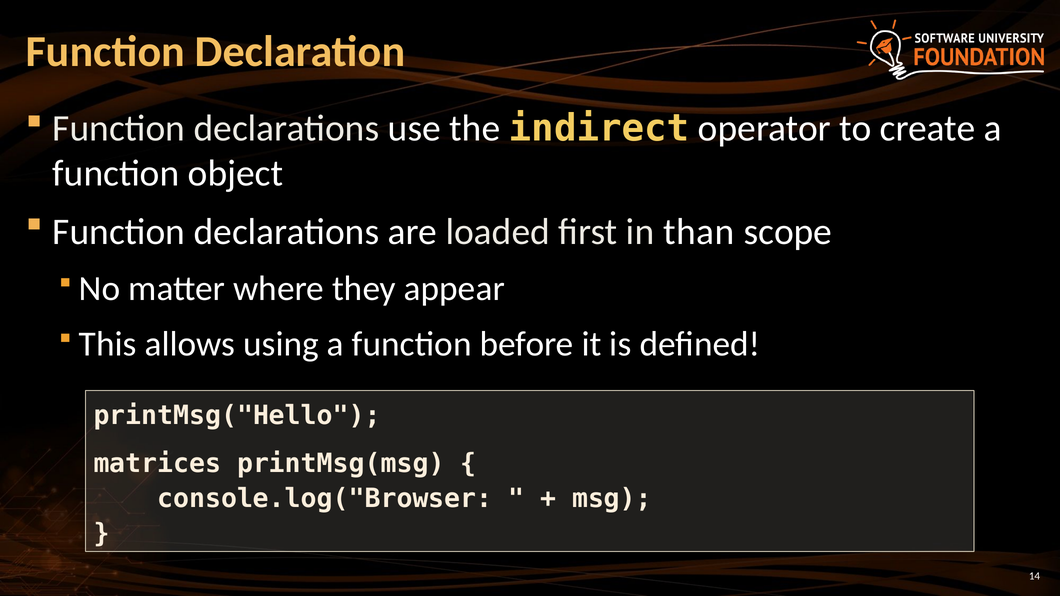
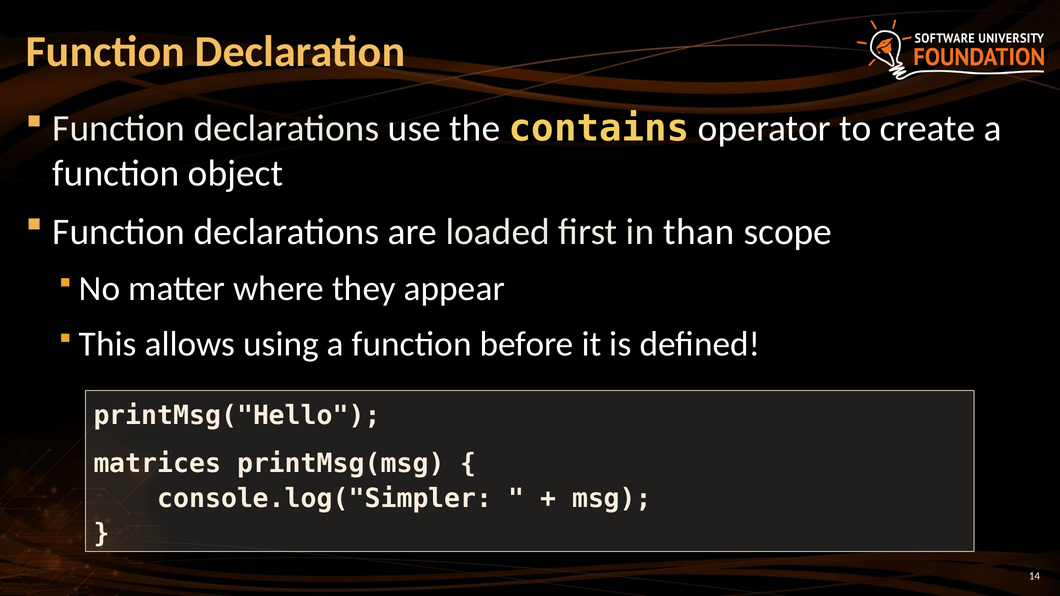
indirect: indirect -> contains
console.log("Browser: console.log("Browser -> console.log("Simpler
